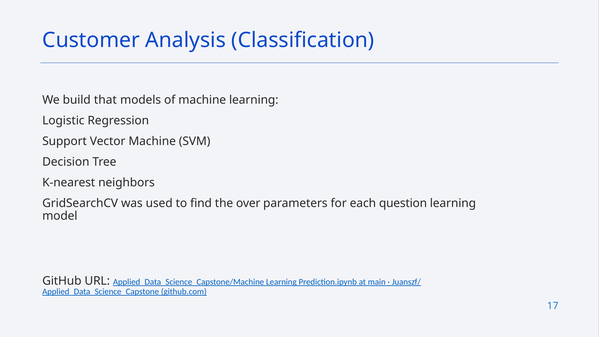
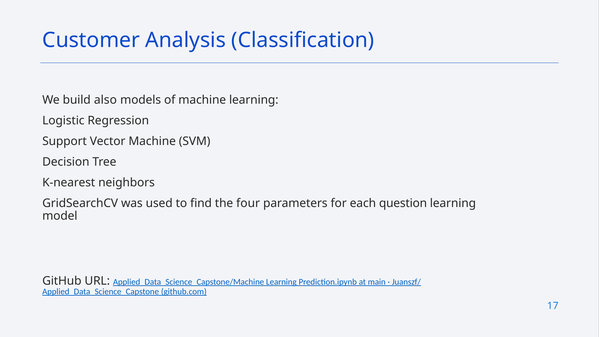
that: that -> also
over: over -> four
